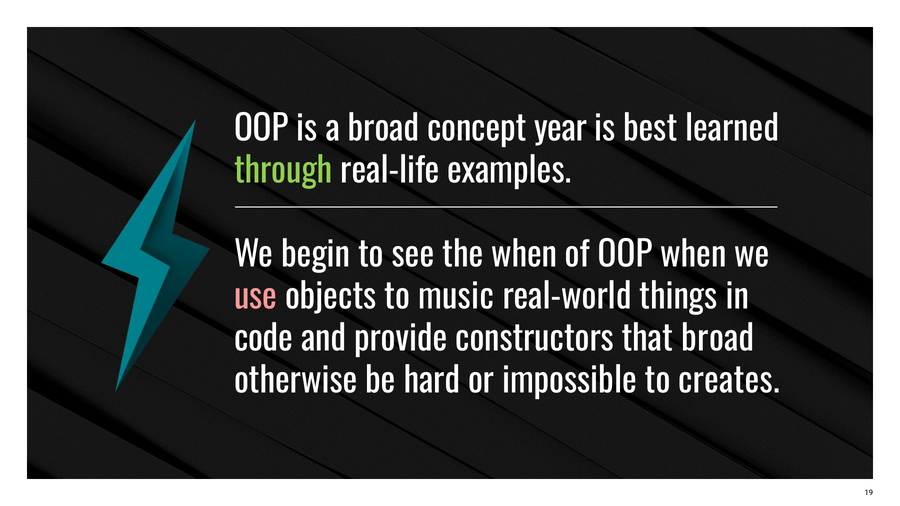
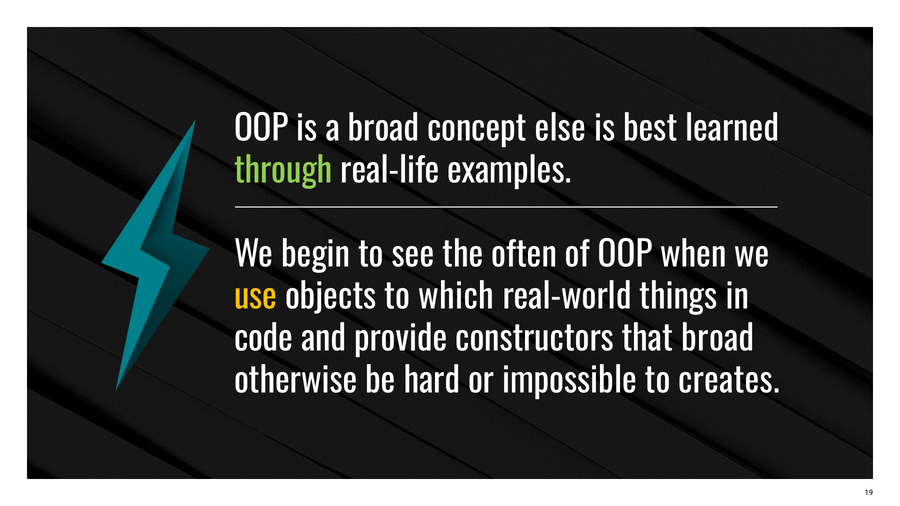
year: year -> else
the when: when -> often
use colour: pink -> yellow
music: music -> which
